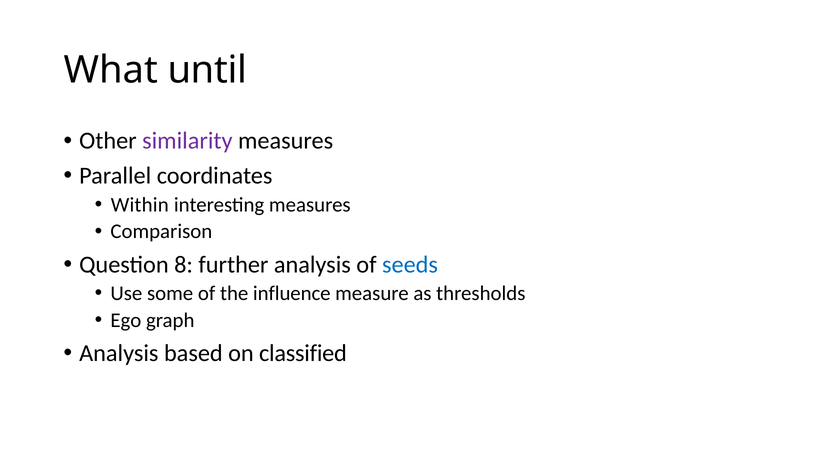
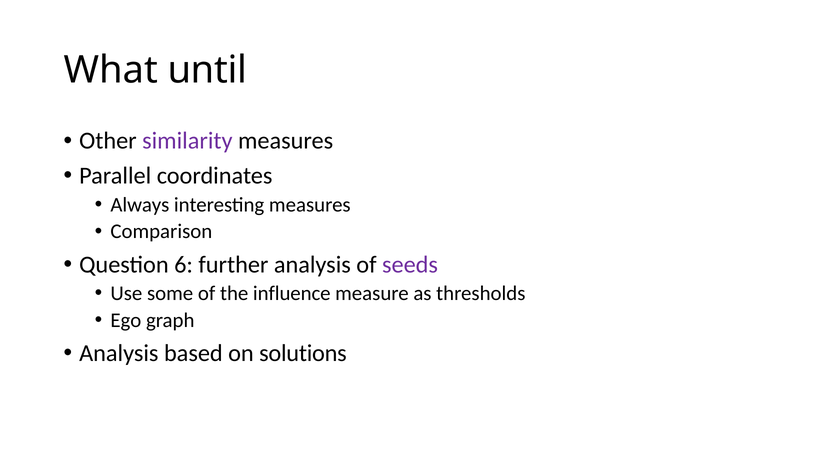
Within: Within -> Always
8: 8 -> 6
seeds colour: blue -> purple
classified: classified -> solutions
